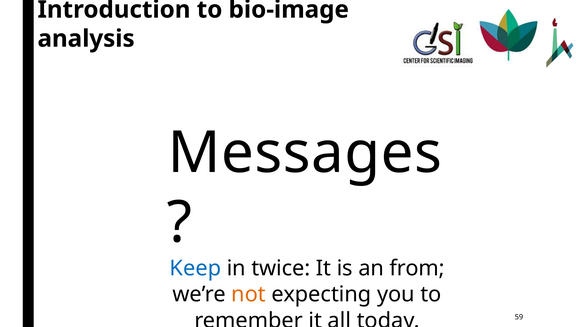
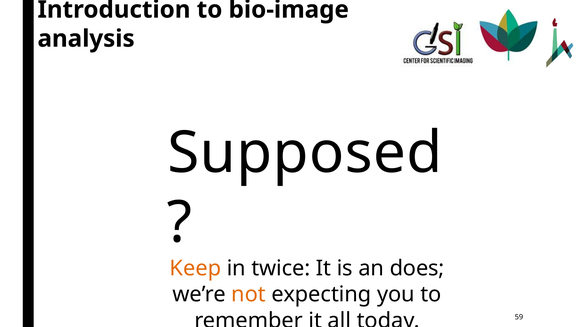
Messages: Messages -> Supposed
Keep colour: blue -> orange
from: from -> does
